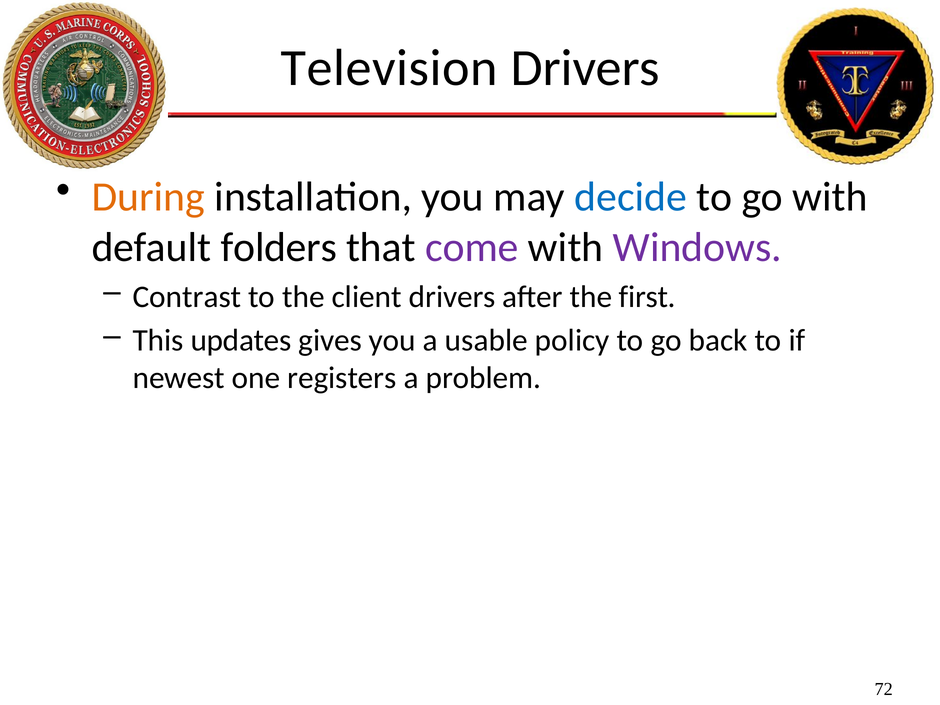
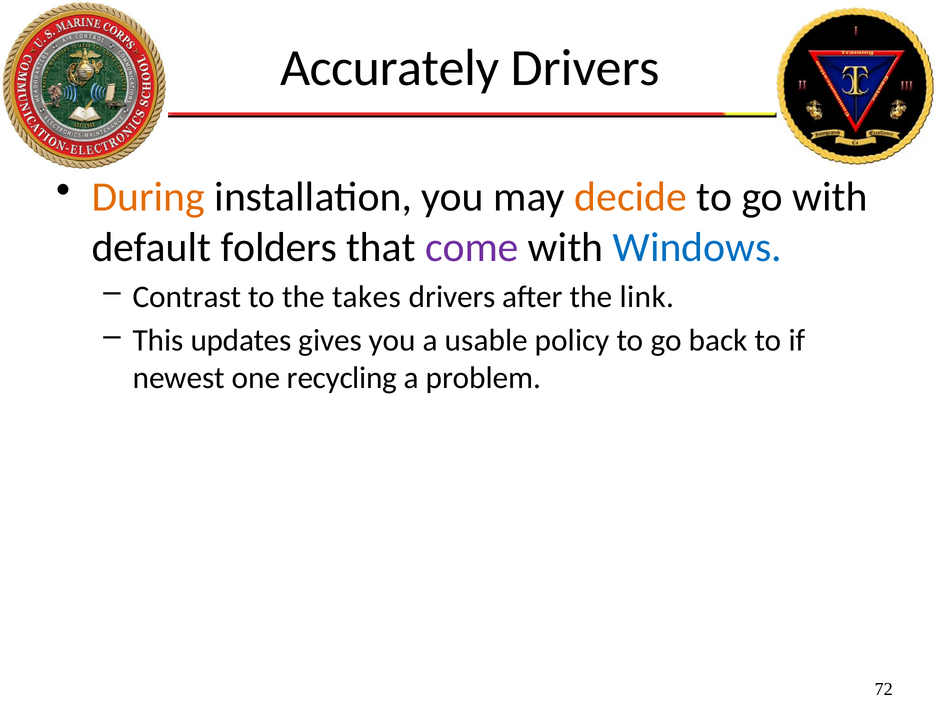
Television: Television -> Accurately
decide colour: blue -> orange
Windows colour: purple -> blue
client: client -> takes
first: first -> link
registers: registers -> recycling
